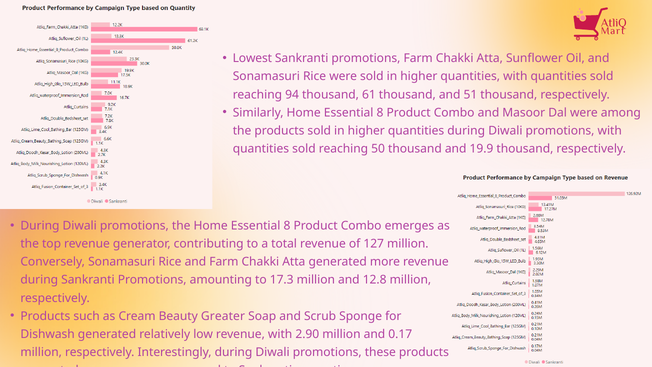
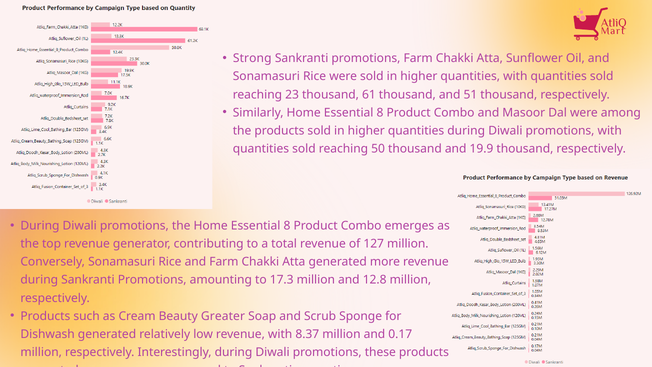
Lowest: Lowest -> Strong
94: 94 -> 23
2.90: 2.90 -> 8.37
